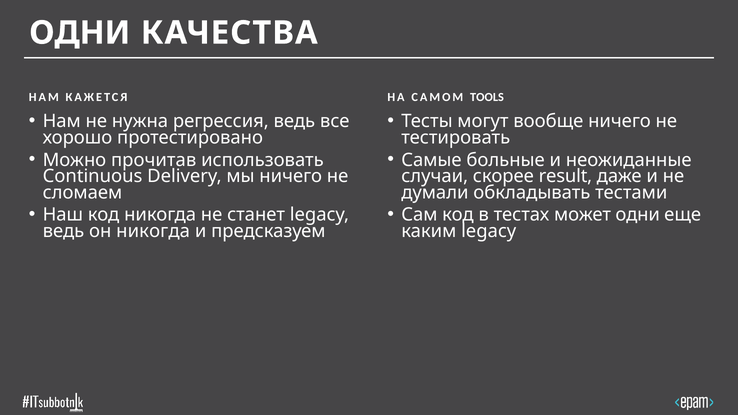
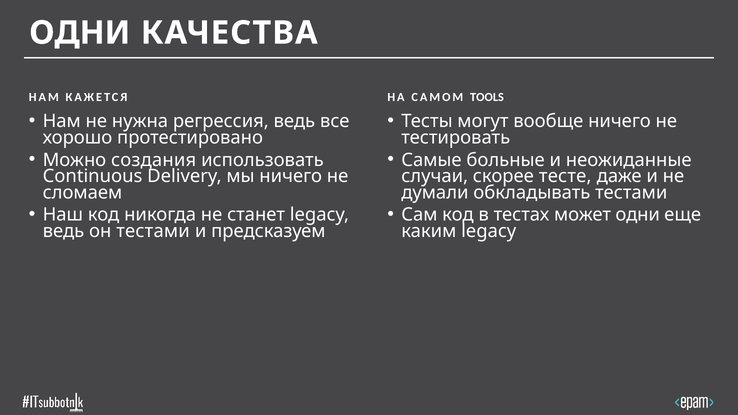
прочитав: прочитав -> создания
result: result -> тесте
он никогда: никогда -> тестами
